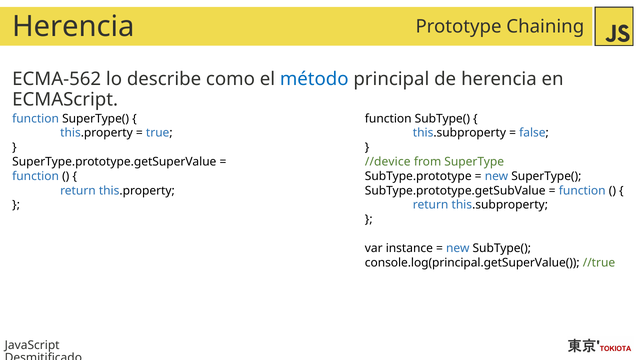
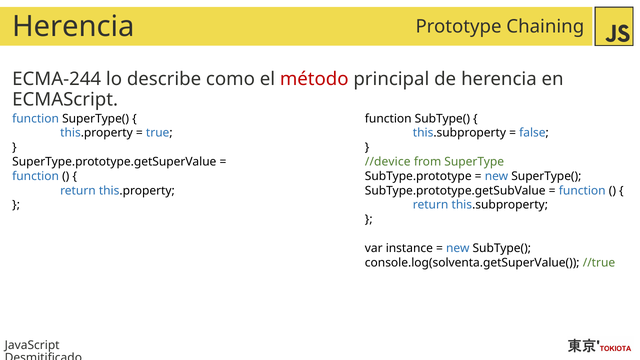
ECMA-562: ECMA-562 -> ECMA-244
método colour: blue -> red
console.log(principal.getSuperValue(: console.log(principal.getSuperValue( -> console.log(solventa.getSuperValue(
